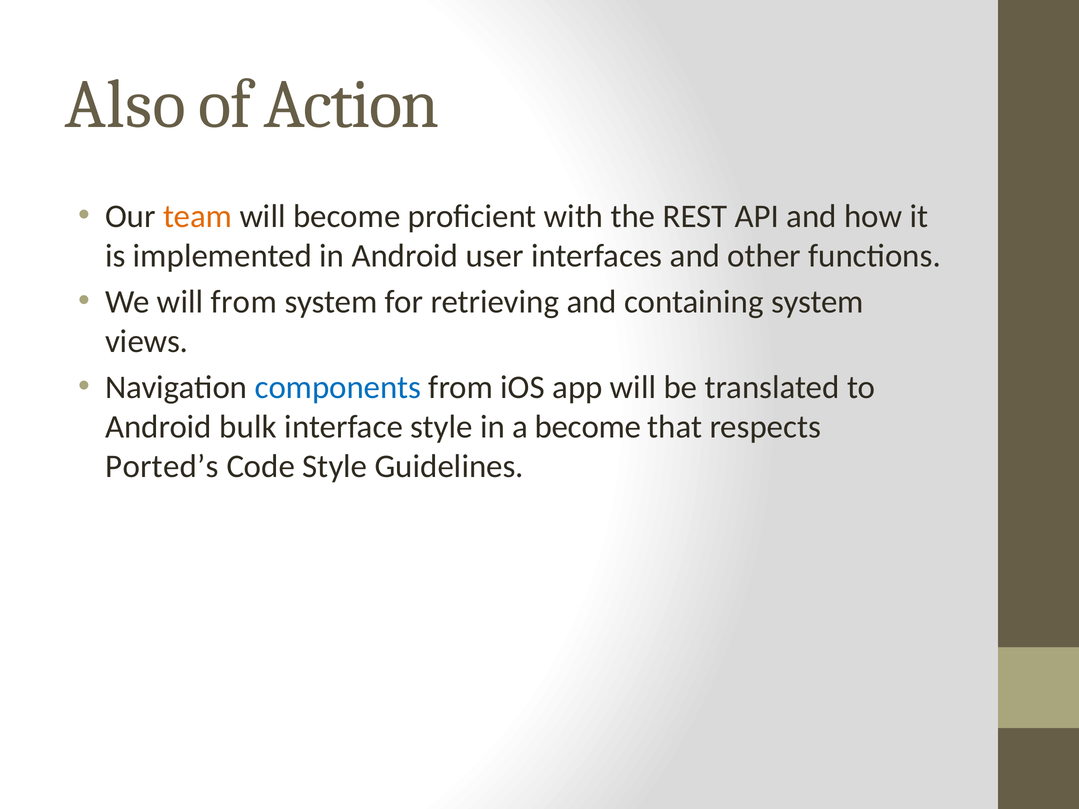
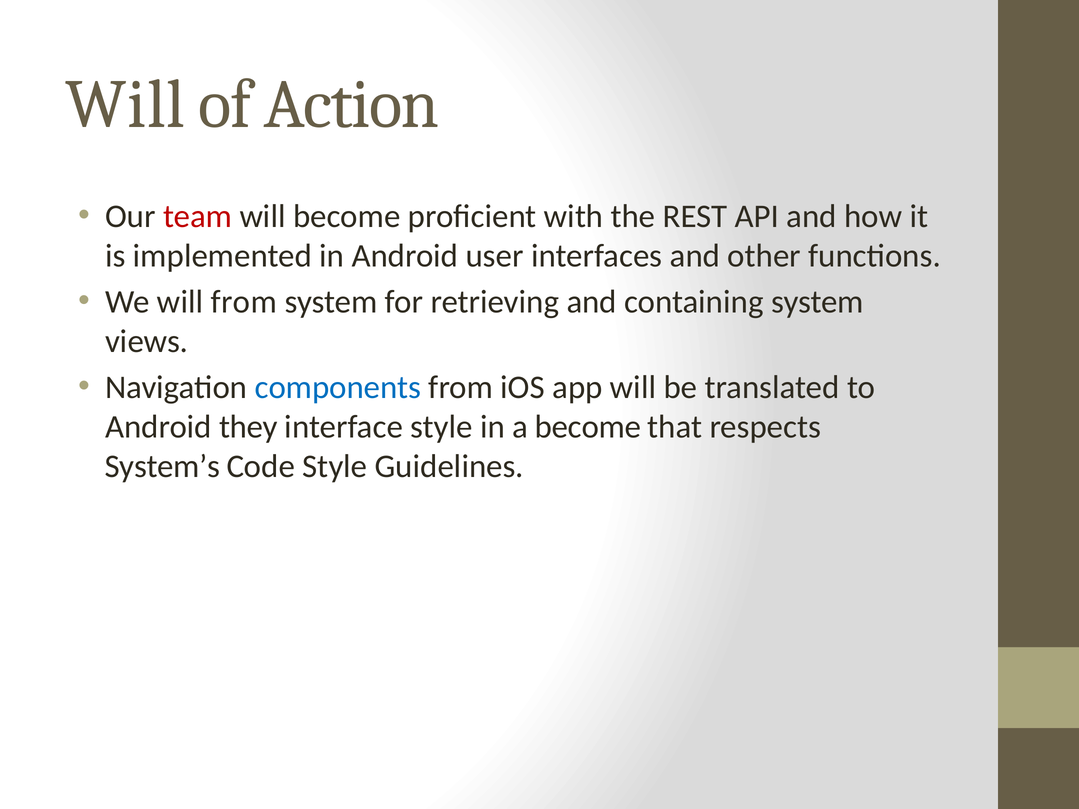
Also at (125, 105): Also -> Will
team colour: orange -> red
bulk: bulk -> they
Ported’s: Ported’s -> System’s
